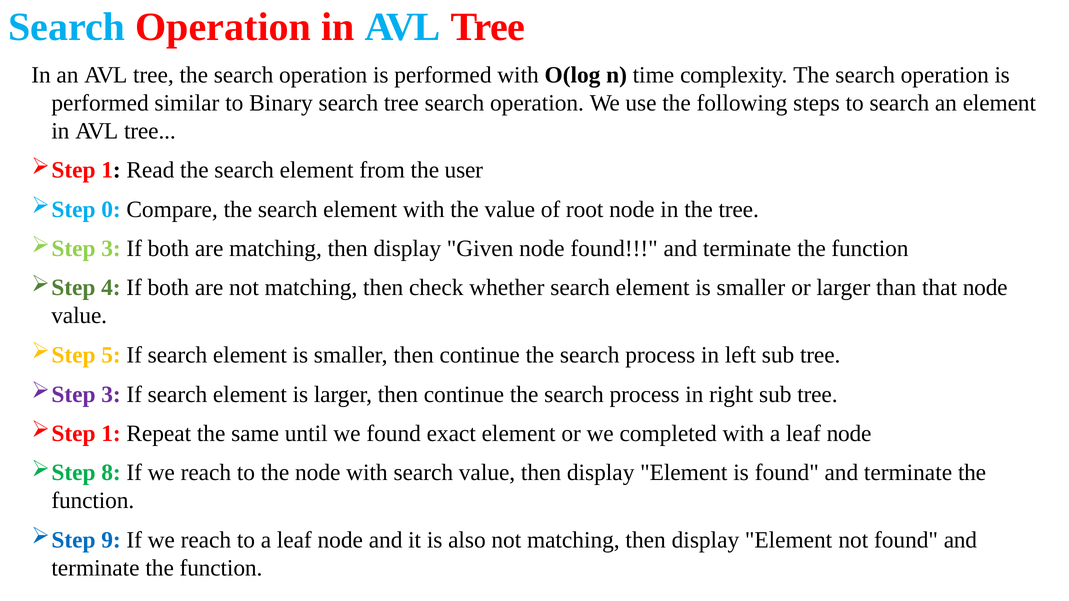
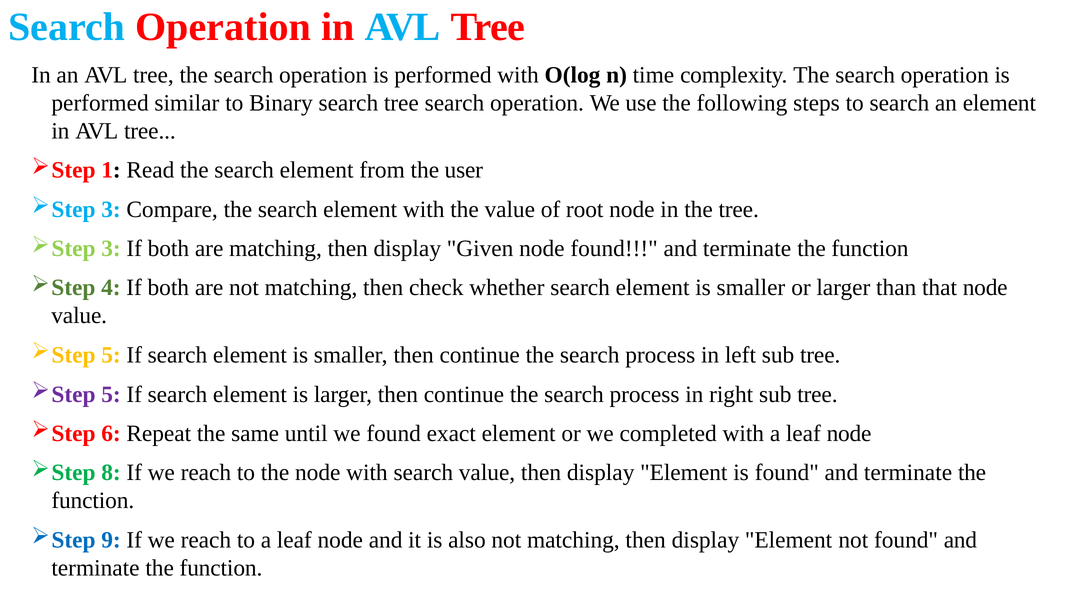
0 at (111, 210): 0 -> 3
3 at (111, 395): 3 -> 5
1 at (111, 434): 1 -> 6
